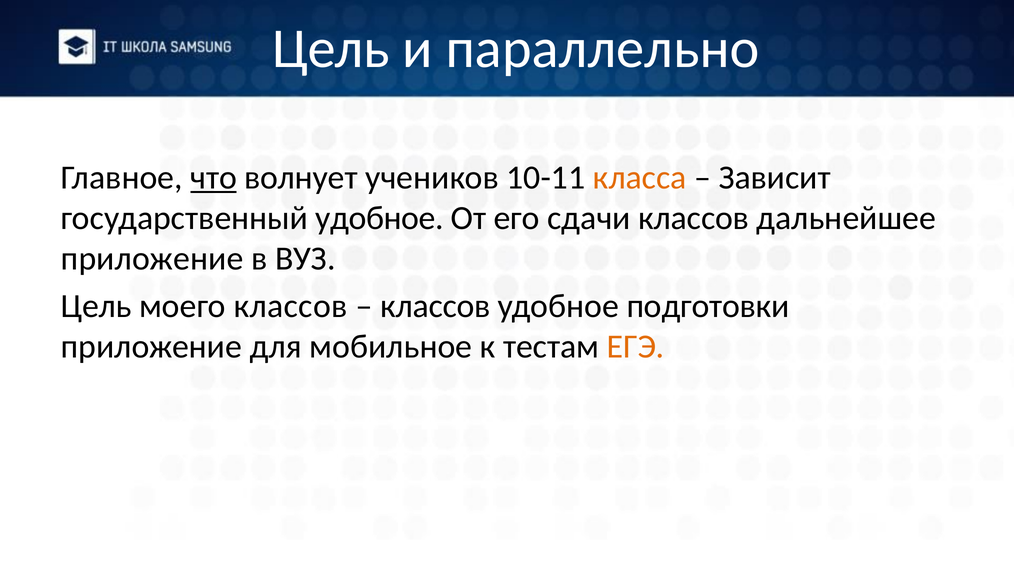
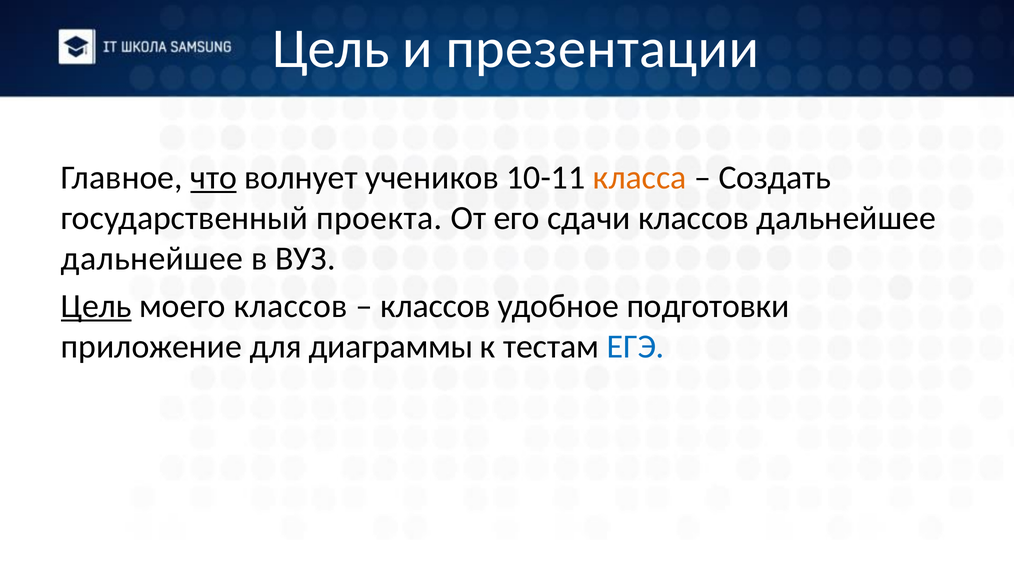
параллельно: параллельно -> презентации
Зависит: Зависит -> Создать
государственный удобное: удобное -> проекта
приложение at (152, 259): приложение -> дальнейшее
Цель at (96, 306) underline: none -> present
мобильное: мобильное -> диаграммы
ЕГЭ colour: orange -> blue
